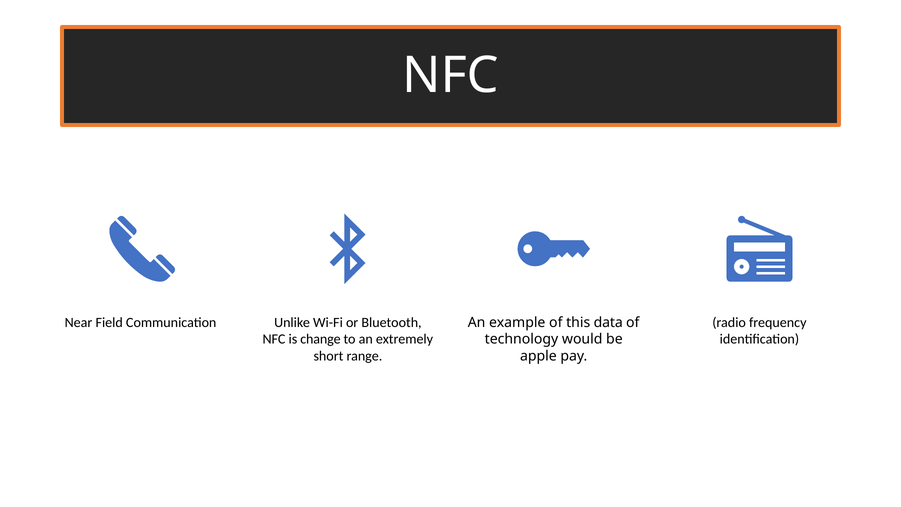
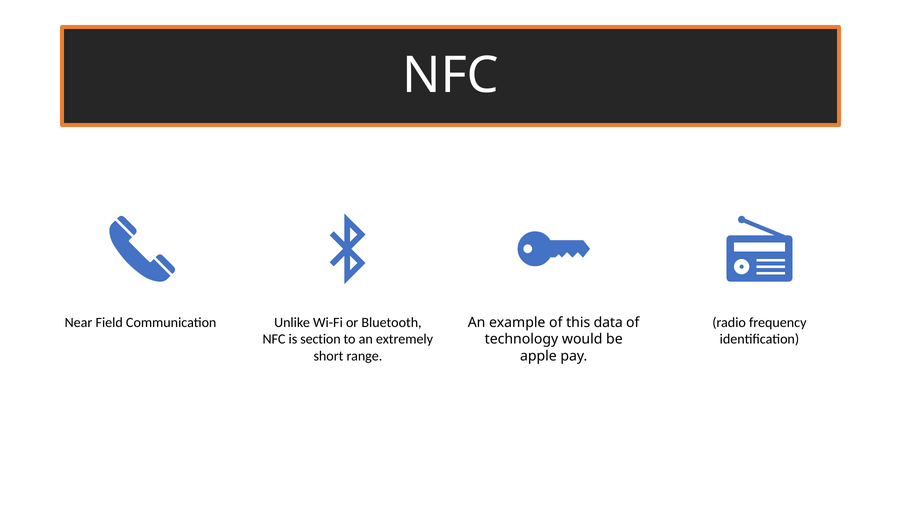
change: change -> section
